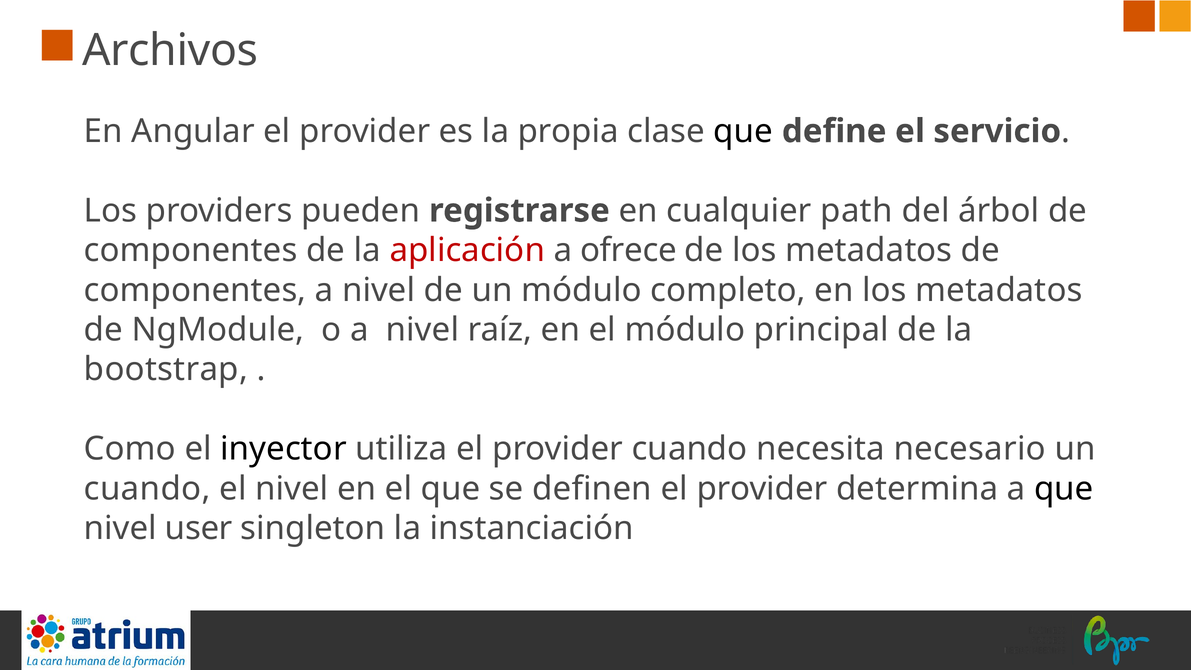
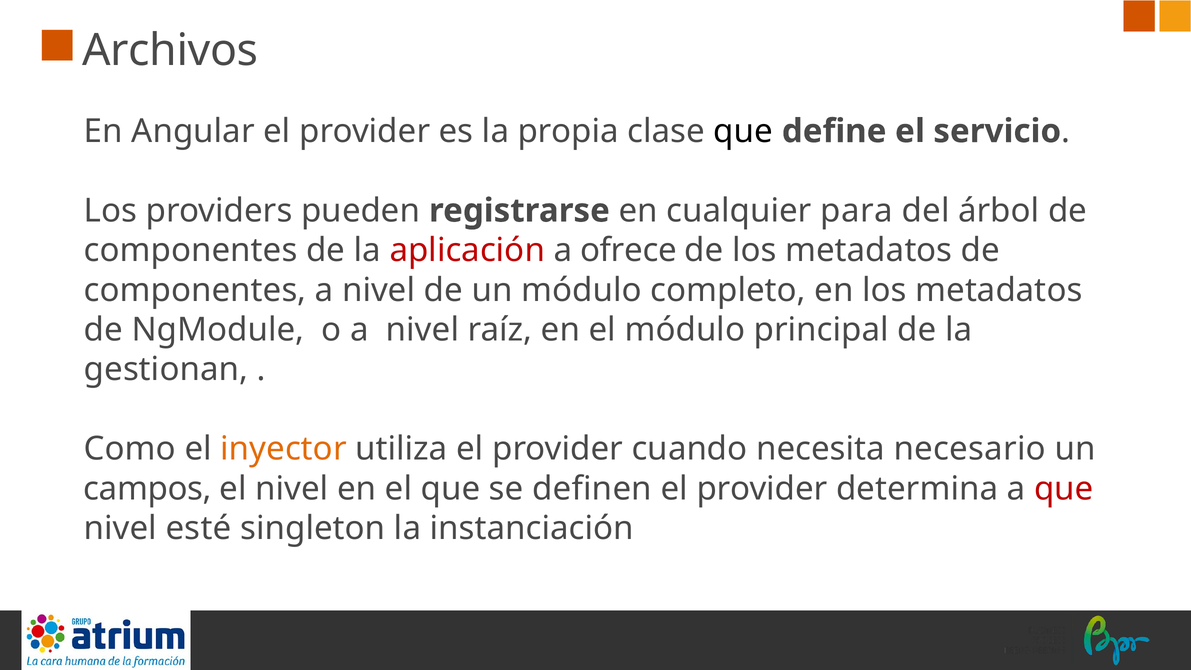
path: path -> para
bootstrap: bootstrap -> gestionan
inyector colour: black -> orange
cuando at (147, 489): cuando -> campos
que at (1064, 489) colour: black -> red
user: user -> esté
